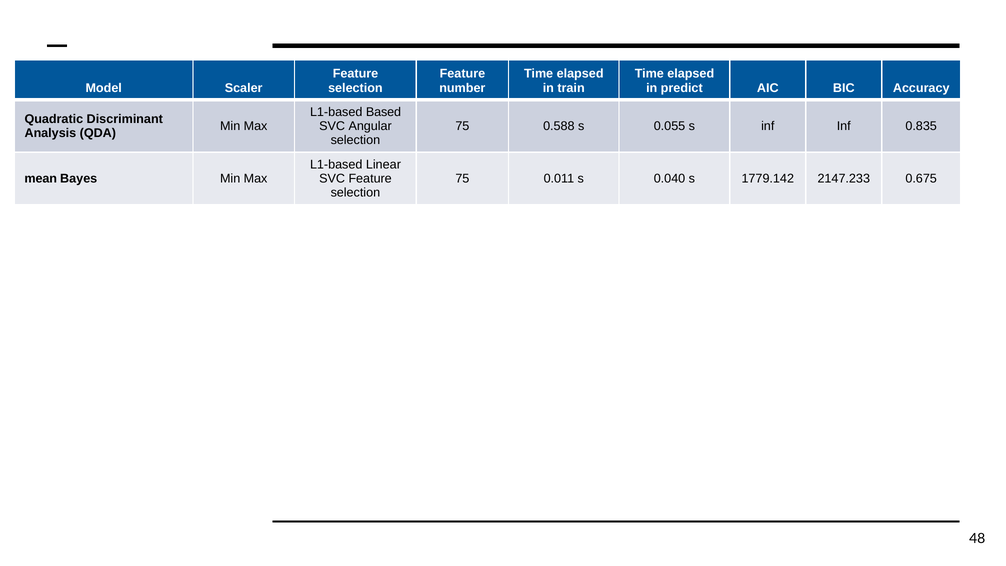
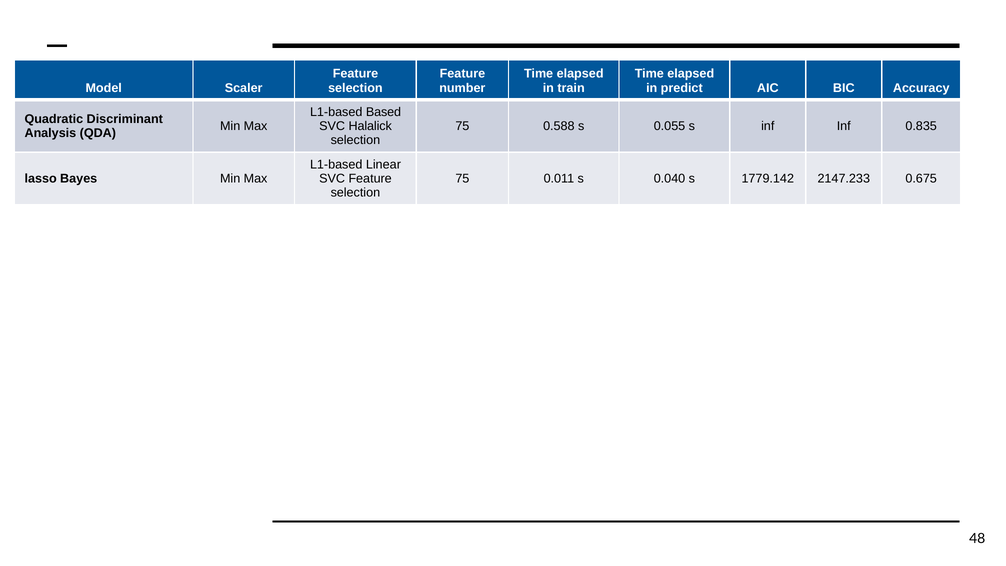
Angular: Angular -> Halalick
mean: mean -> lasso
